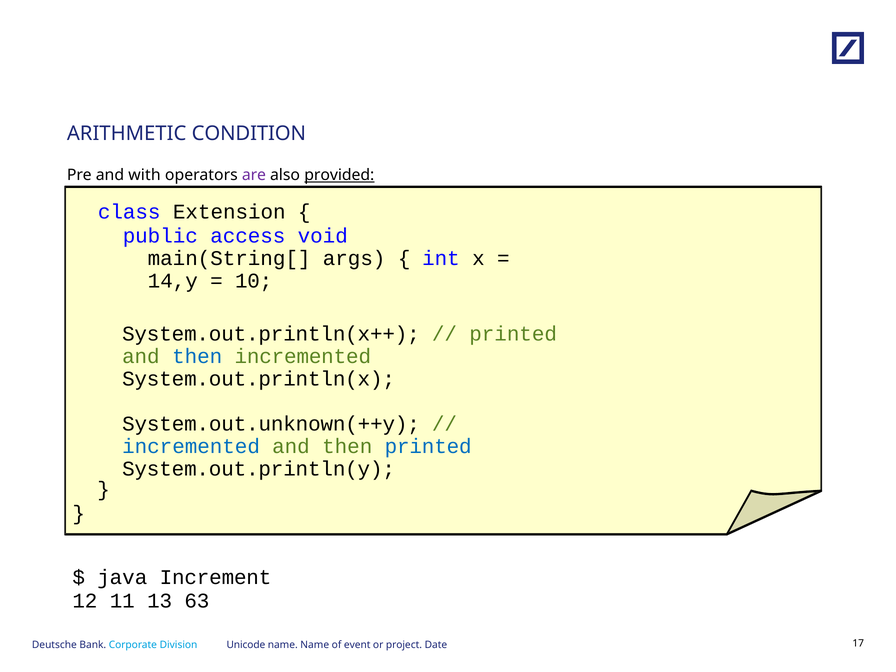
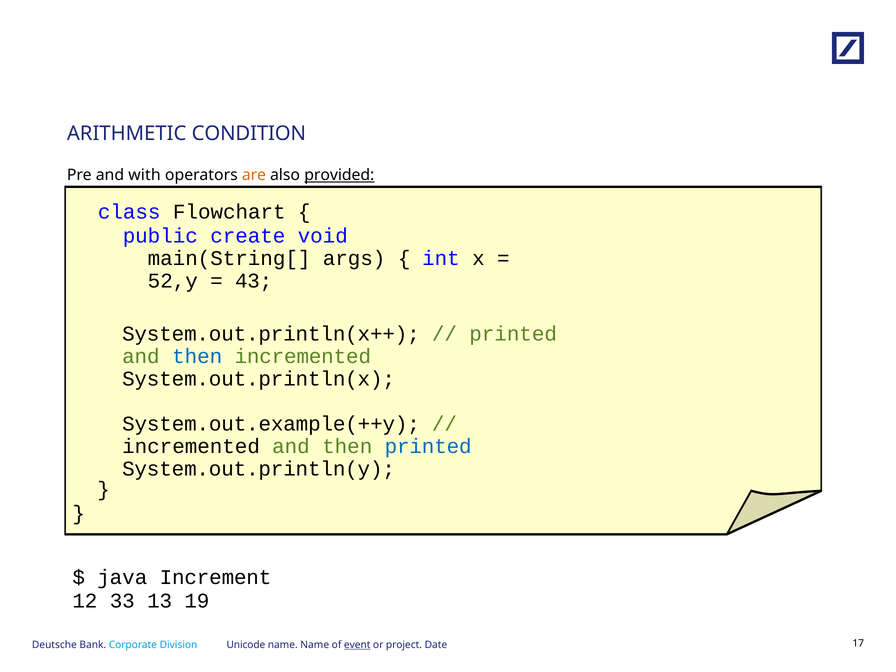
are colour: purple -> orange
Extension: Extension -> Flowchart
access: access -> create
14,y: 14,y -> 52,y
10: 10 -> 43
System.out.unknown(++y: System.out.unknown(++y -> System.out.example(++y
incremented at (191, 446) colour: blue -> black
11: 11 -> 33
63: 63 -> 19
event underline: none -> present
